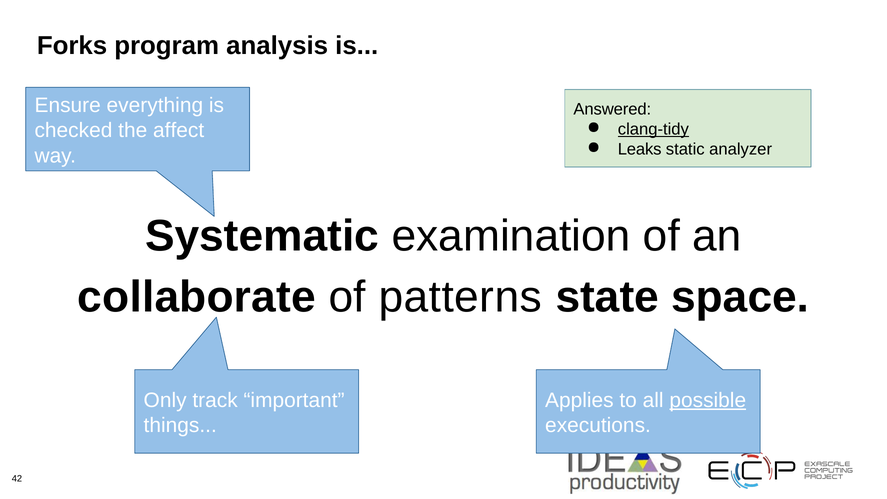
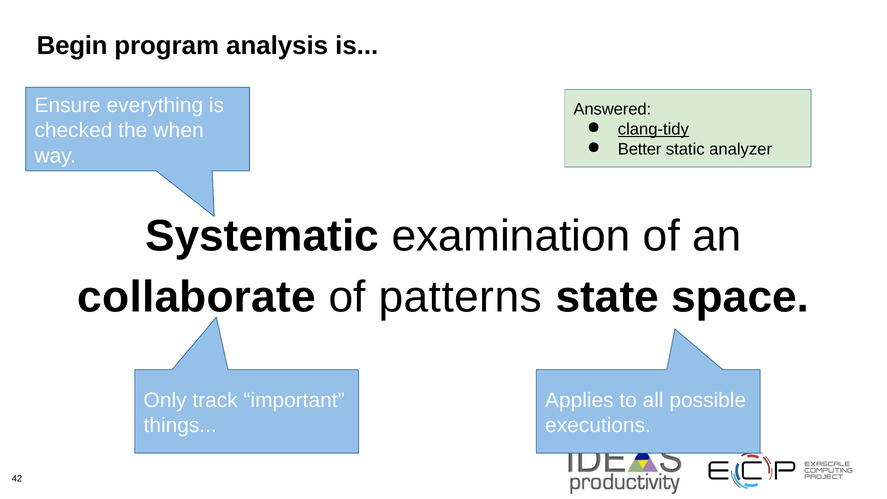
Forks: Forks -> Begin
affect: affect -> when
Leaks: Leaks -> Better
possible underline: present -> none
